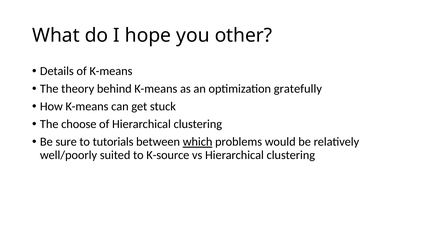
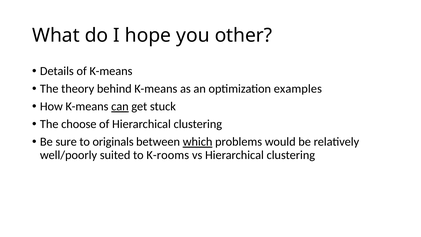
gratefully: gratefully -> examples
can underline: none -> present
tutorials: tutorials -> originals
K-source: K-source -> K-rooms
